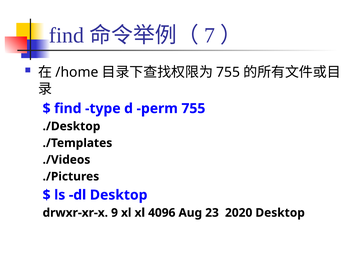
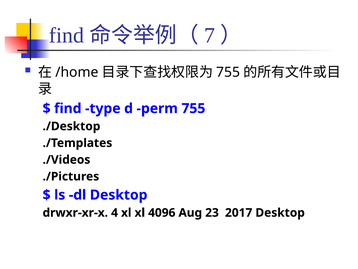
9: 9 -> 4
2020: 2020 -> 2017
